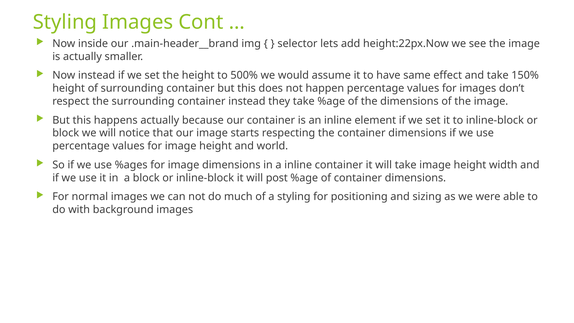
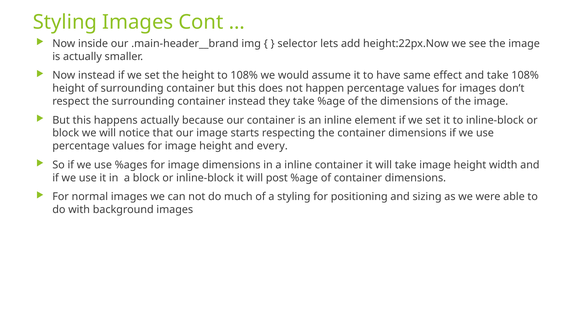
to 500%: 500% -> 108%
take 150%: 150% -> 108%
world: world -> every
